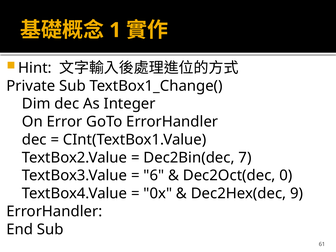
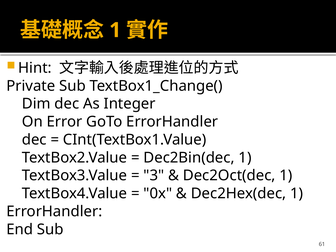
Dec2Bin(dec 7: 7 -> 1
6: 6 -> 3
Dec2Oct(dec 0: 0 -> 1
Dec2Hex(dec 9: 9 -> 1
